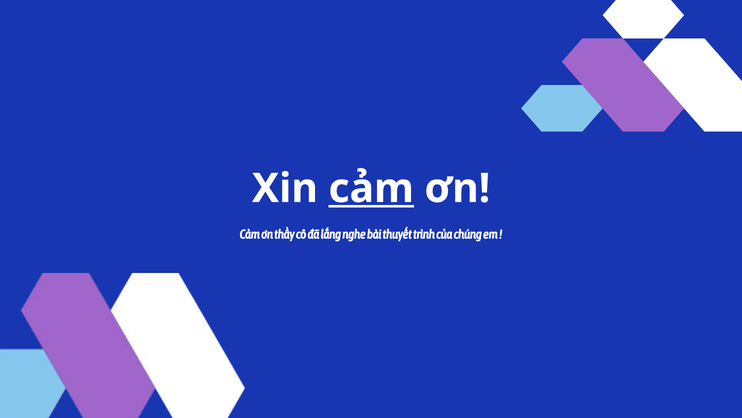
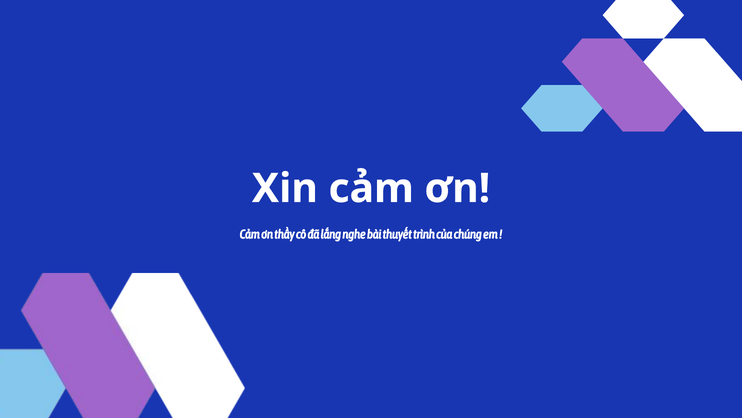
cảm at (371, 188) underline: present -> none
